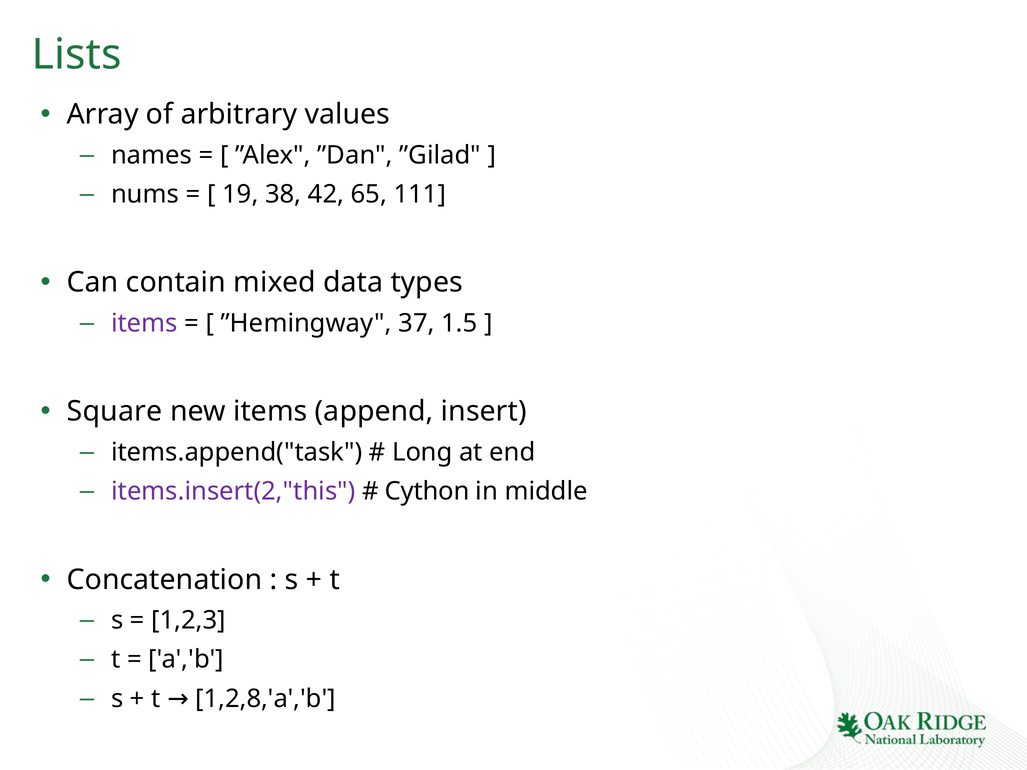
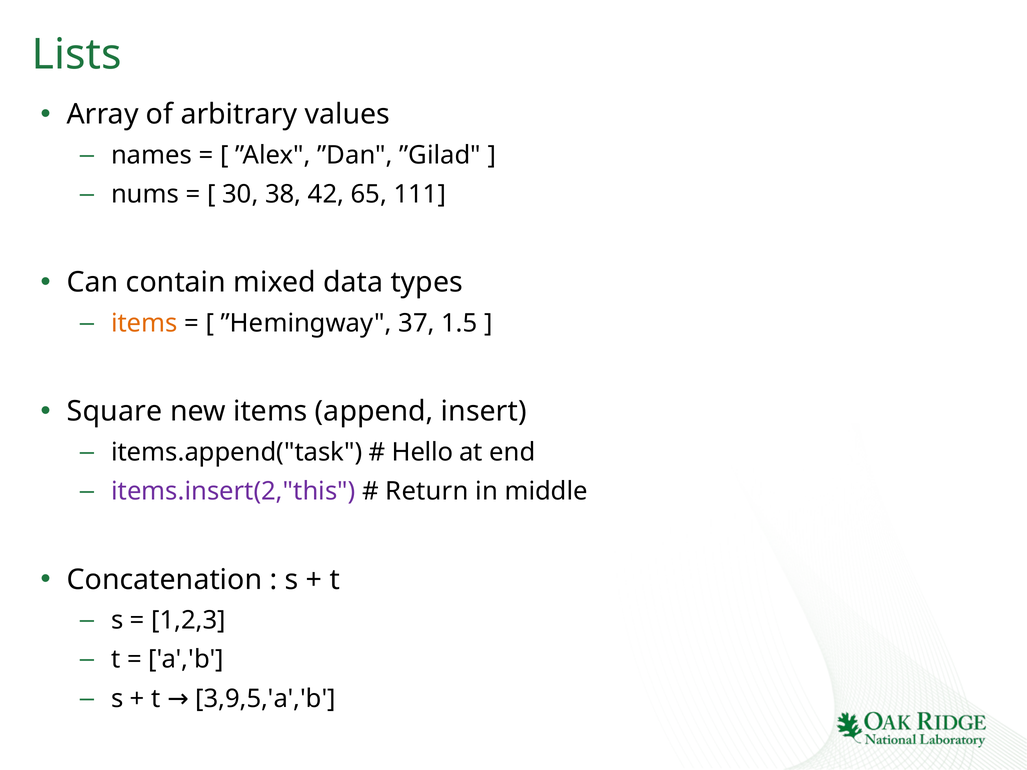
19: 19 -> 30
items at (144, 323) colour: purple -> orange
Long: Long -> Hello
Cython: Cython -> Return
1,2,8,'a','b: 1,2,8,'a','b -> 3,9,5,'a','b
